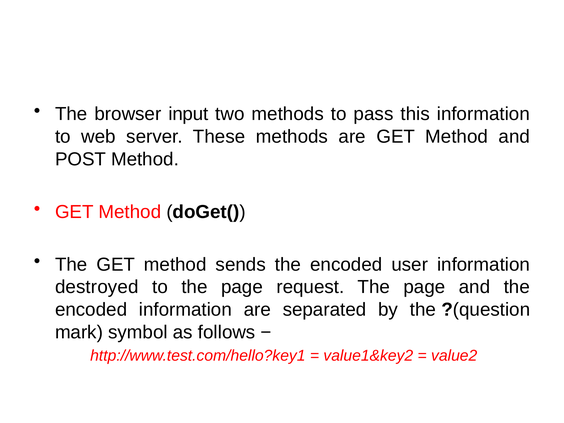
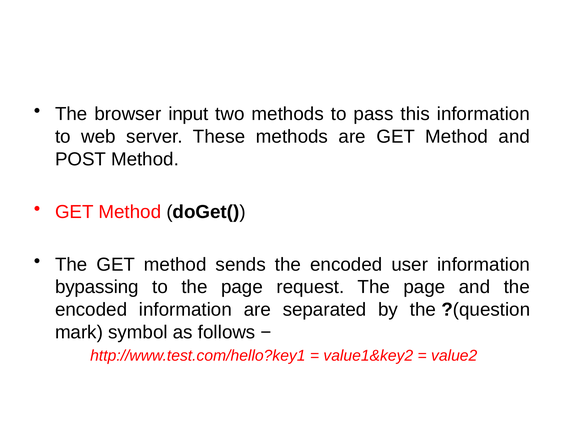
destroyed: destroyed -> bypassing
